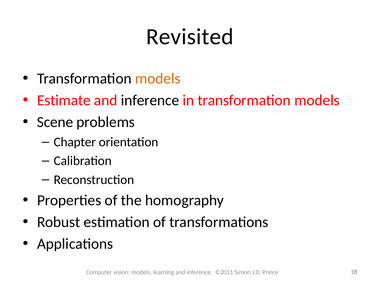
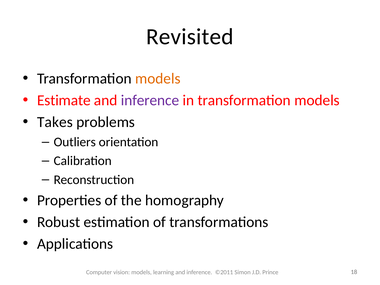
inference at (150, 100) colour: black -> purple
Scene: Scene -> Takes
Chapter: Chapter -> Outliers
